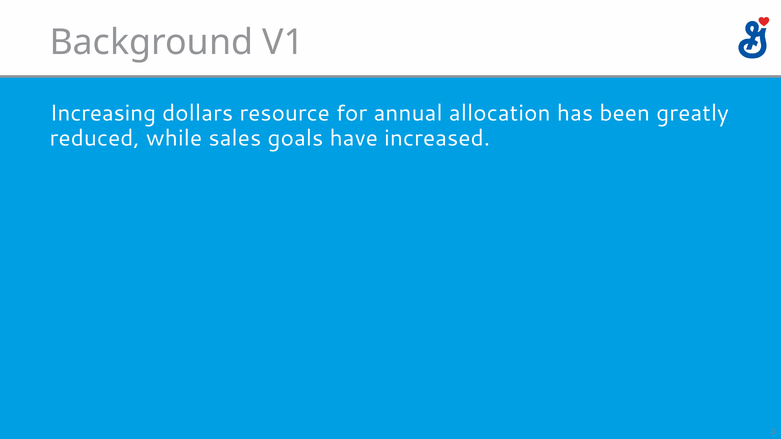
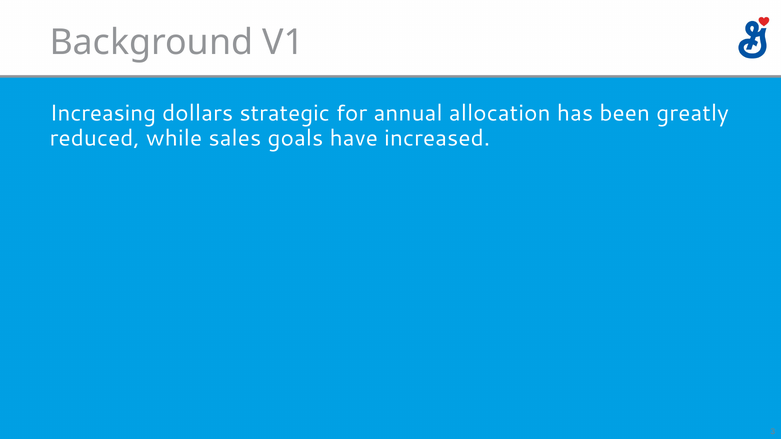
resource: resource -> strategic
